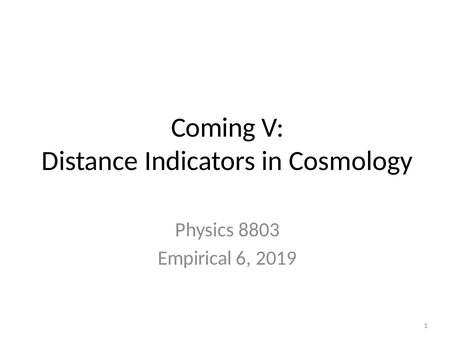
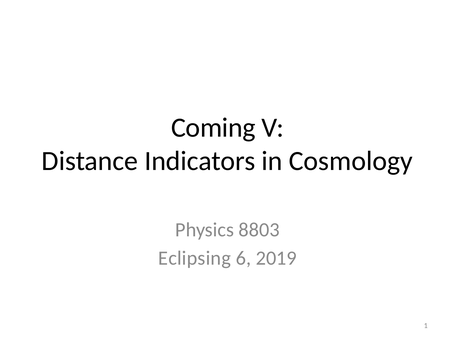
Empirical: Empirical -> Eclipsing
